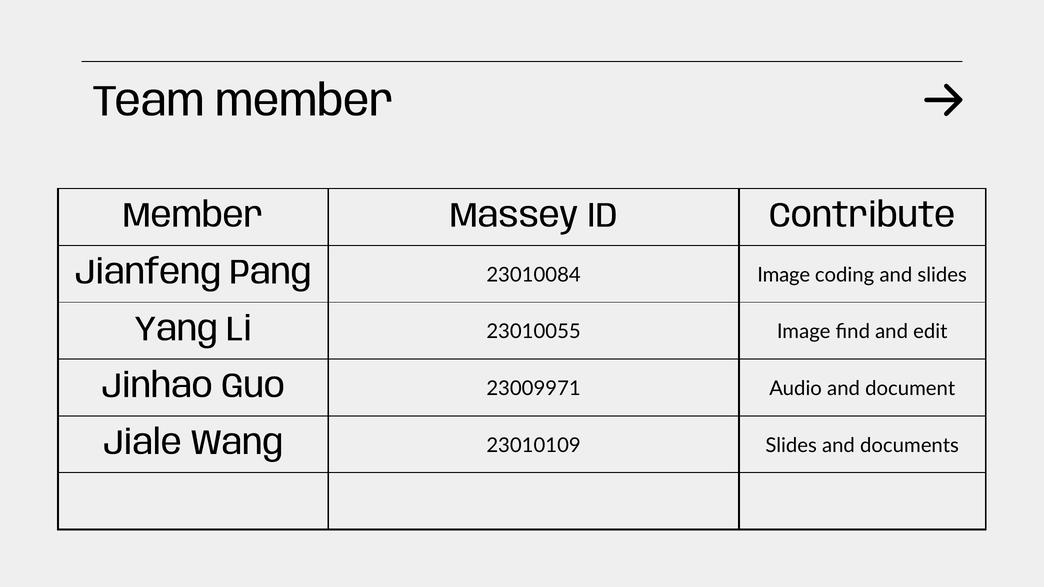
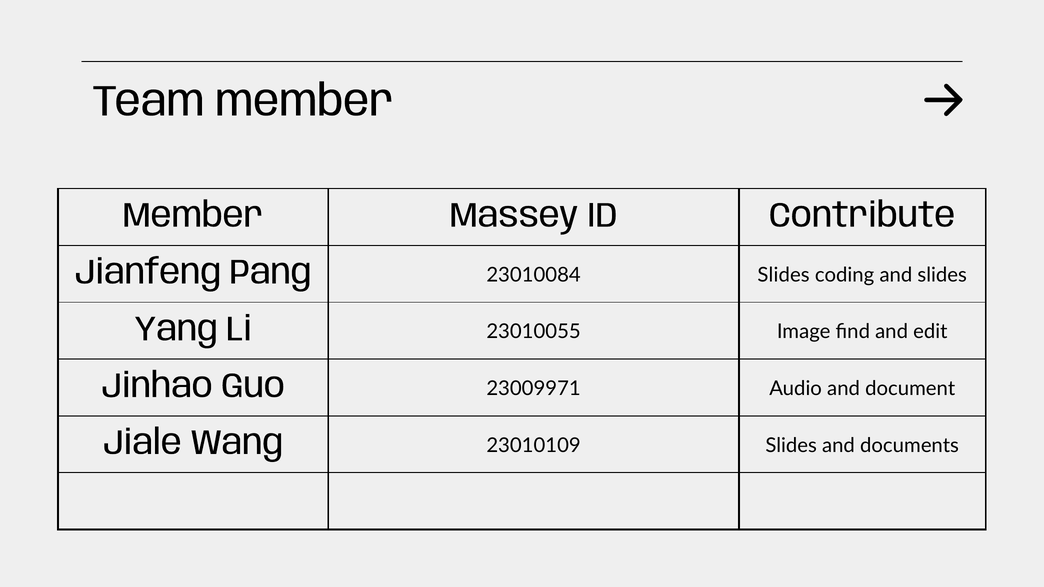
23010084 Image: Image -> Slides
